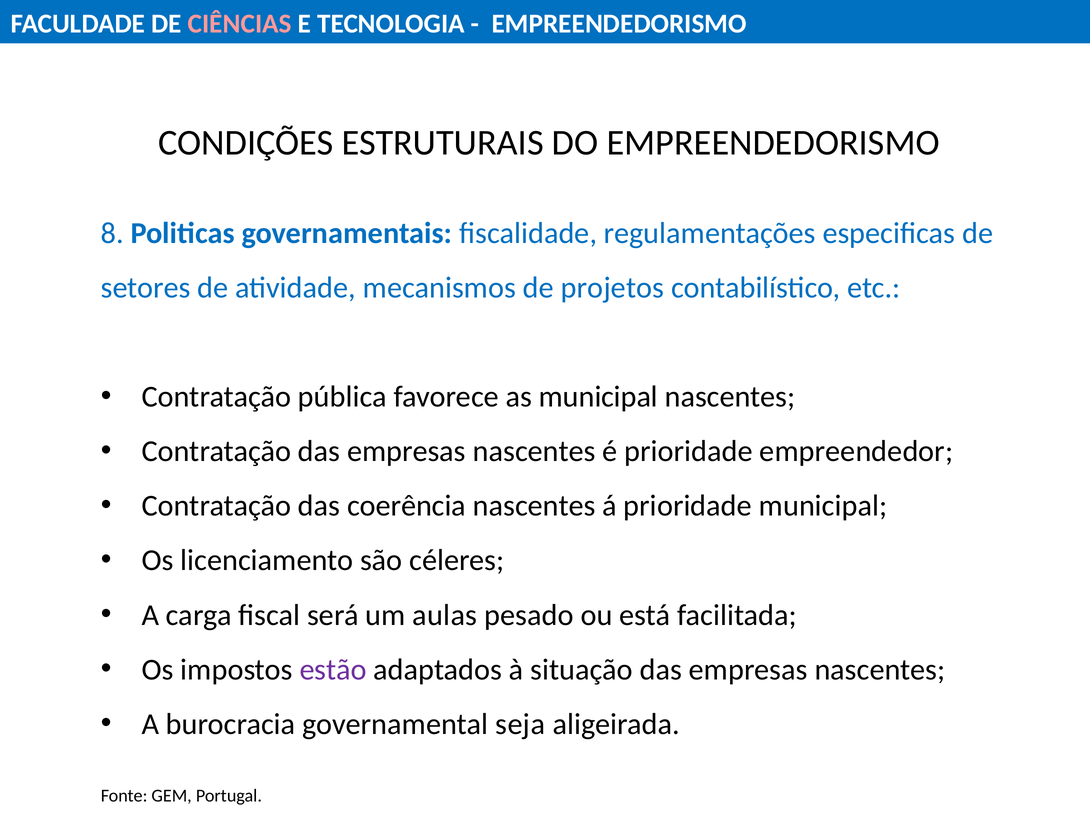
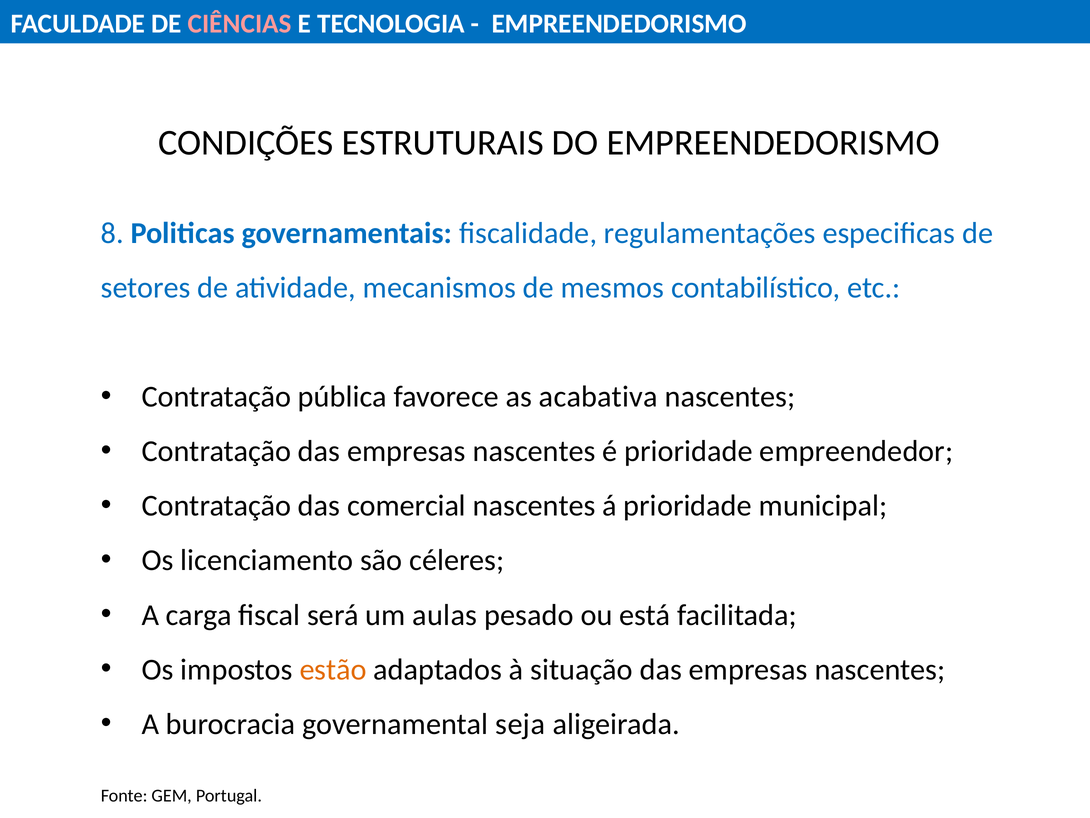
projetos: projetos -> mesmos
as municipal: municipal -> acabativa
coerência: coerência -> comercial
estão colour: purple -> orange
